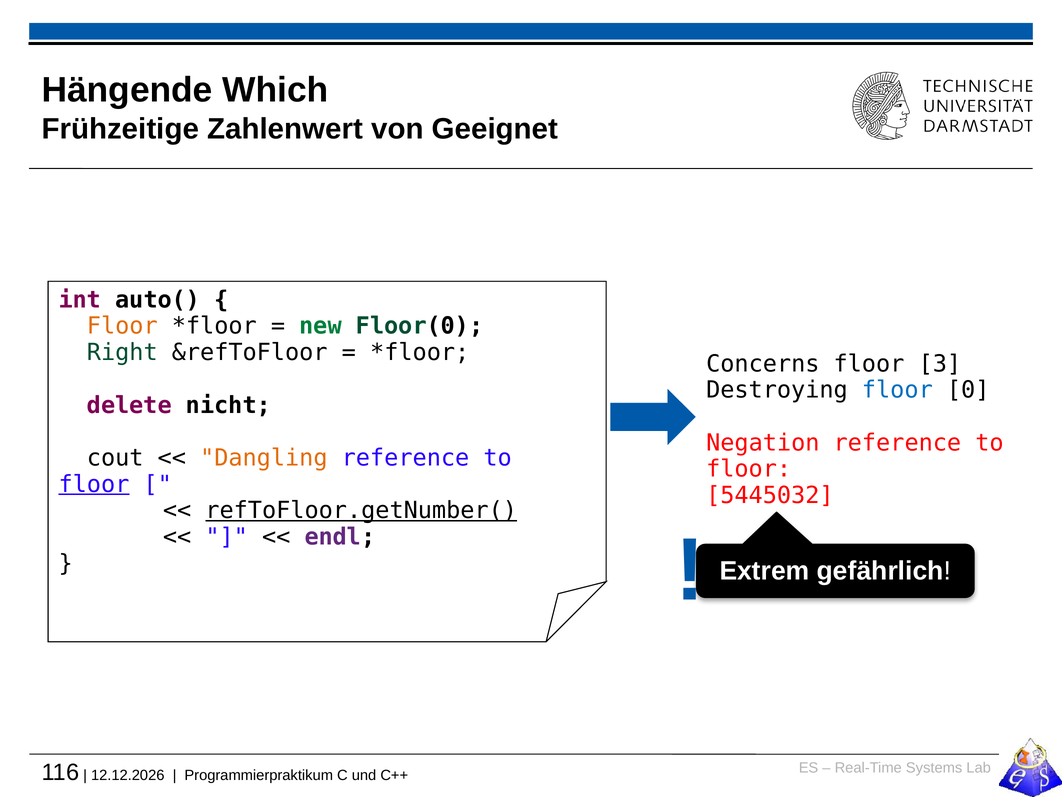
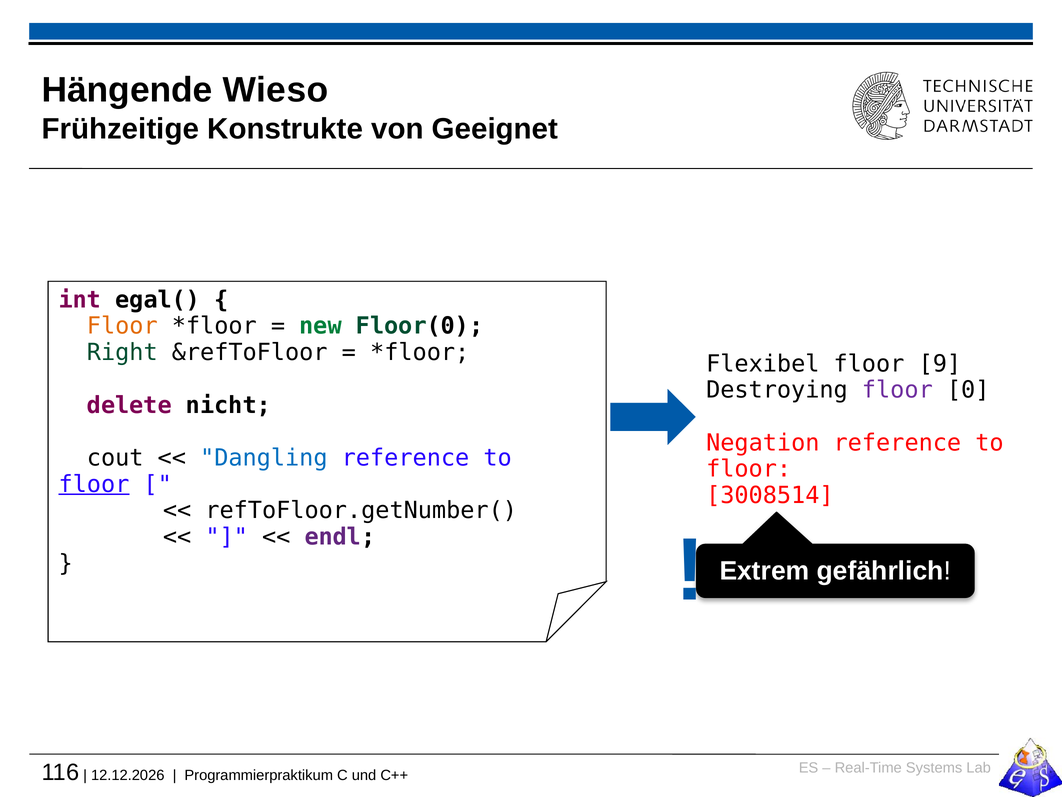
Which: Which -> Wieso
Zahlenwert: Zahlenwert -> Konstrukte
auto(: auto( -> egal(
Concerns: Concerns -> Flexibel
3: 3 -> 9
floor at (897, 390) colour: blue -> purple
Dangling colour: orange -> blue
5445032: 5445032 -> 3008514
refToFloor.getNumber( underline: present -> none
